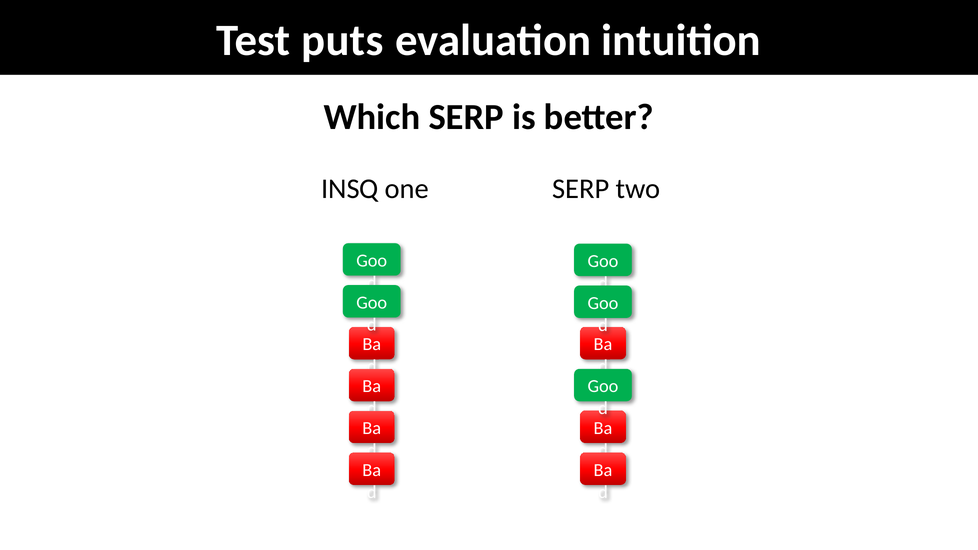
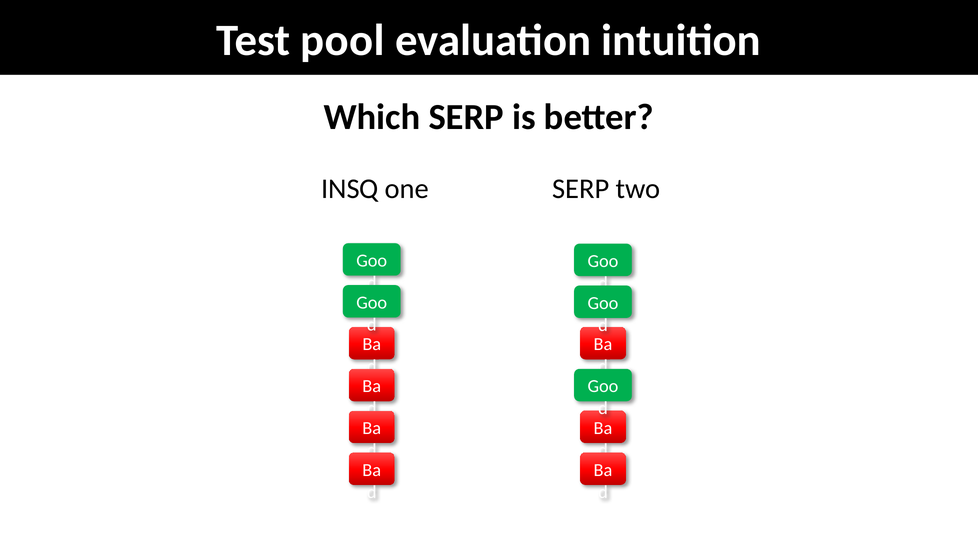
puts: puts -> pool
